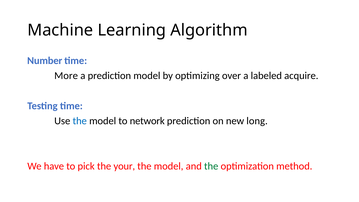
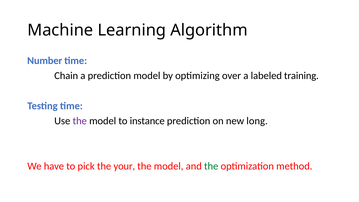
More: More -> Chain
acquire: acquire -> training
the at (80, 121) colour: blue -> purple
network: network -> instance
